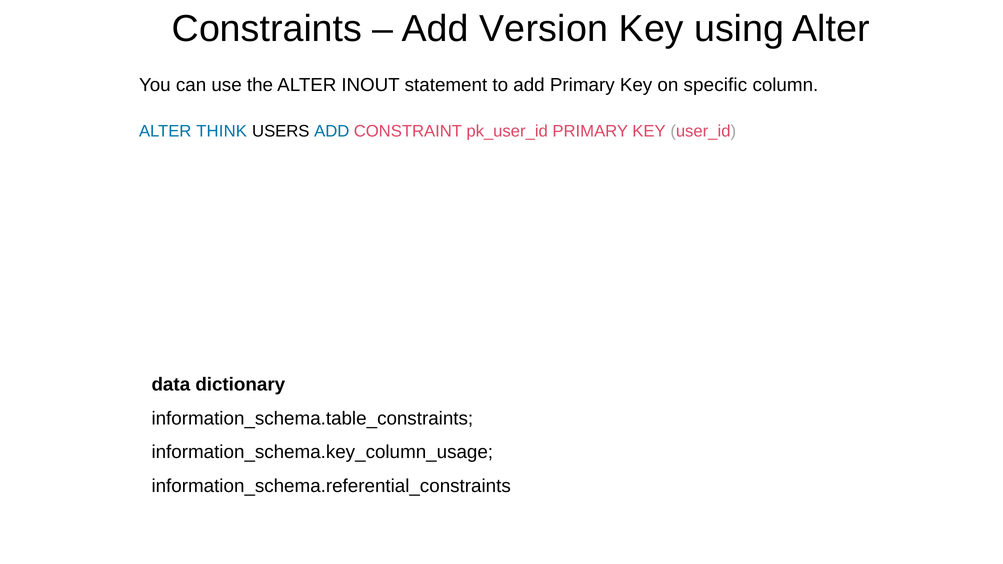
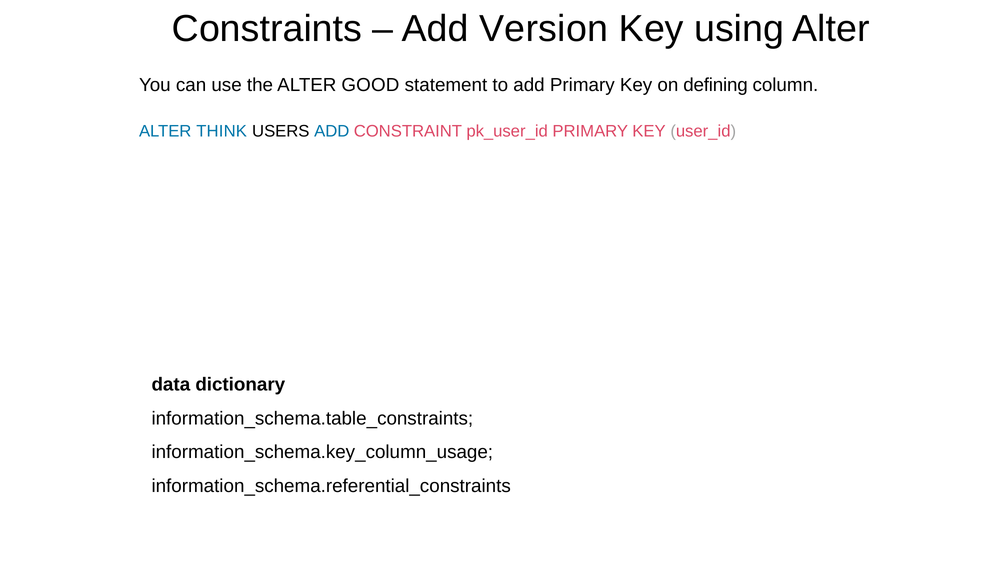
INOUT: INOUT -> GOOD
specific: specific -> defining
